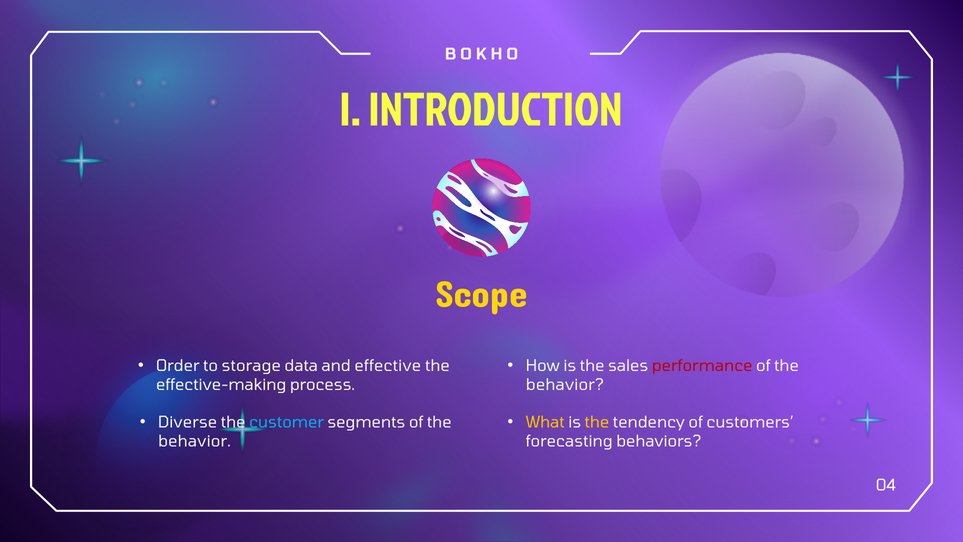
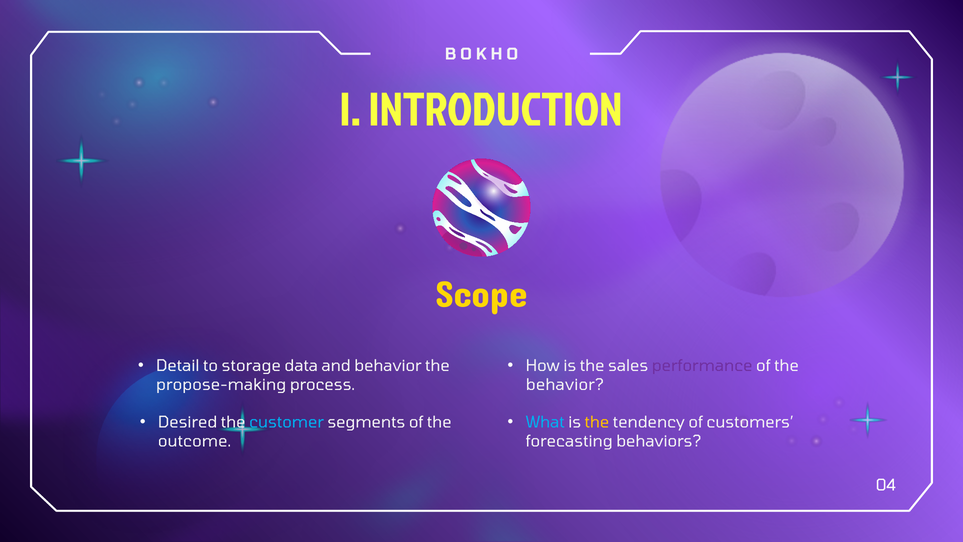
Order: Order -> Detail
and effective: effective -> behavior
performance colour: red -> purple
effective-making: effective-making -> propose-making
Diverse: Diverse -> Desired
What colour: yellow -> light blue
behavior at (195, 441): behavior -> outcome
